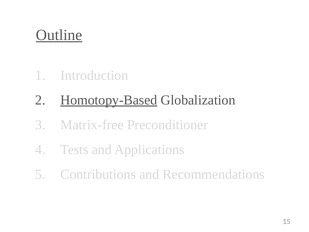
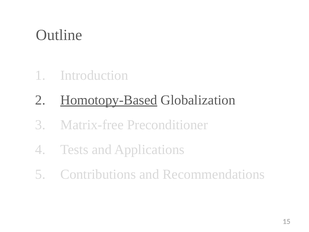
Outline underline: present -> none
